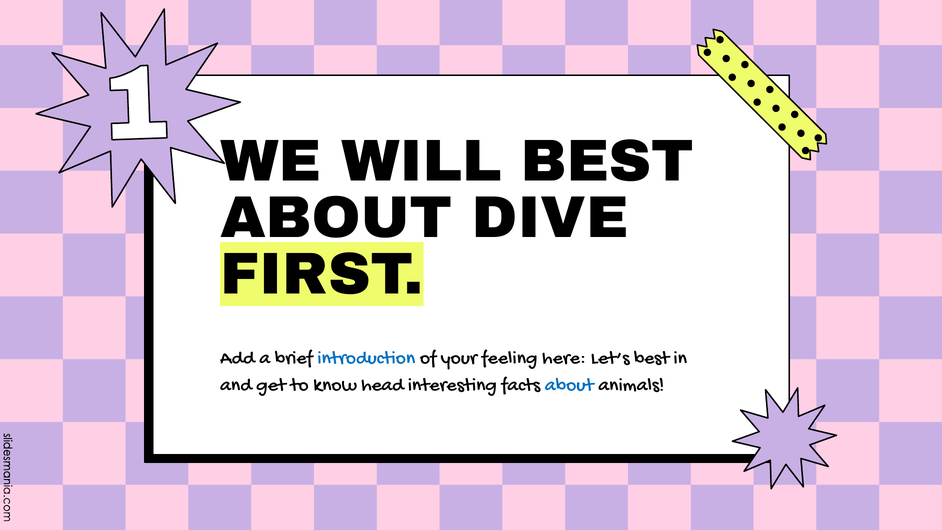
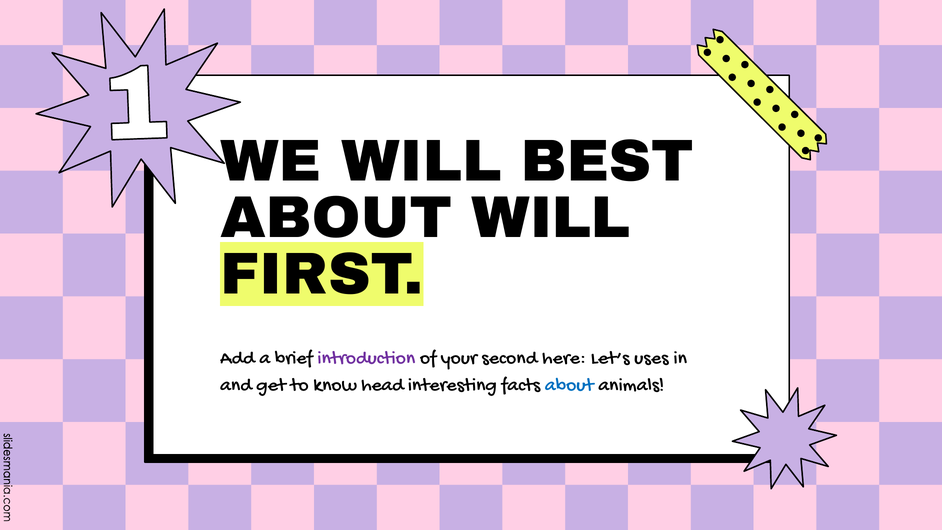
DIVE at (550, 218): DIVE -> WILL
introduction colour: blue -> purple
feeling: feeling -> second
Let’s best: best -> uses
